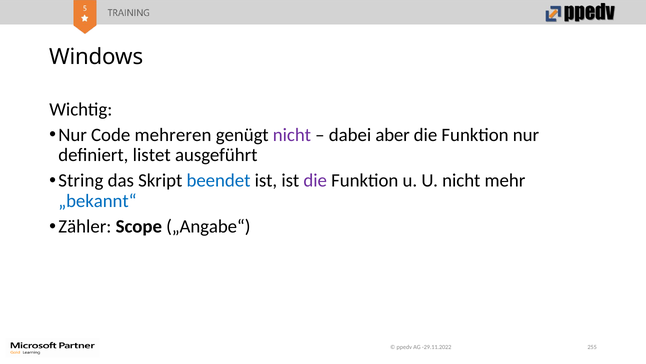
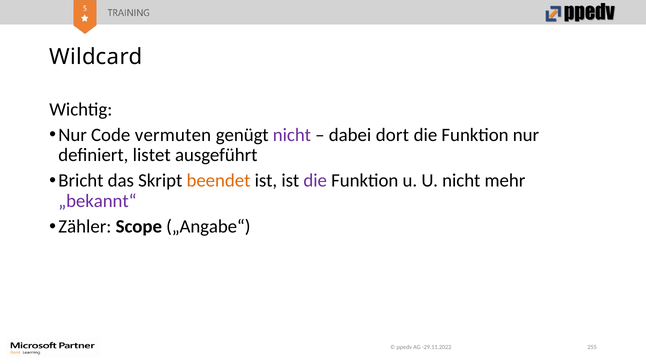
Windows: Windows -> Wildcard
mehreren: mehreren -> vermuten
aber: aber -> dort
String: String -> Bricht
beendet colour: blue -> orange
„bekannt“ colour: blue -> purple
